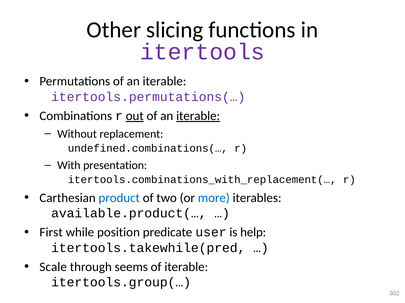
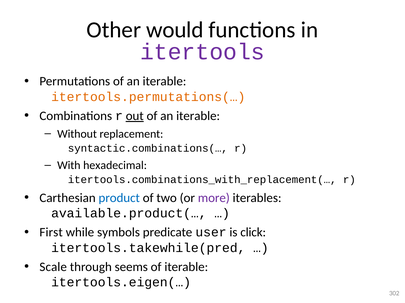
slicing: slicing -> would
itertools.permutations(… colour: purple -> orange
iterable at (198, 116) underline: present -> none
undefined.combinations(…: undefined.combinations(… -> syntactic.combinations(…
presentation: presentation -> hexadecimal
more colour: blue -> purple
position: position -> symbols
help: help -> click
itertools.group(…: itertools.group(… -> itertools.eigen(…
